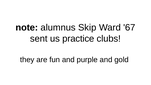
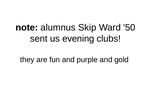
67: 67 -> 50
practice: practice -> evening
